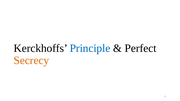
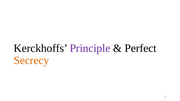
Principle colour: blue -> purple
